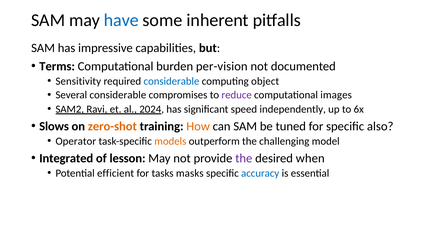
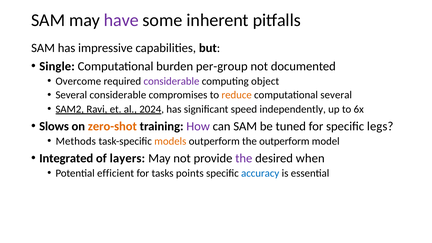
have colour: blue -> purple
Terms: Terms -> Single
per-vision: per-vision -> per-group
Sensitivity: Sensitivity -> Overcome
considerable at (171, 81) colour: blue -> purple
reduce colour: purple -> orange
computational images: images -> several
How colour: orange -> purple
also: also -> legs
Operator: Operator -> Methods
the challenging: challenging -> outperform
lesson: lesson -> layers
masks: masks -> points
